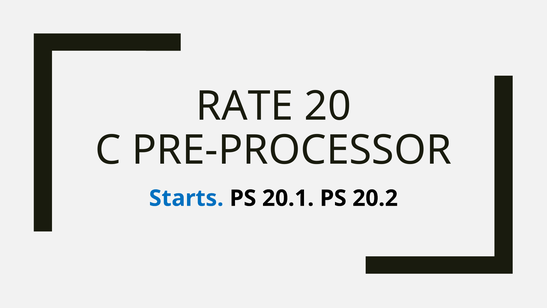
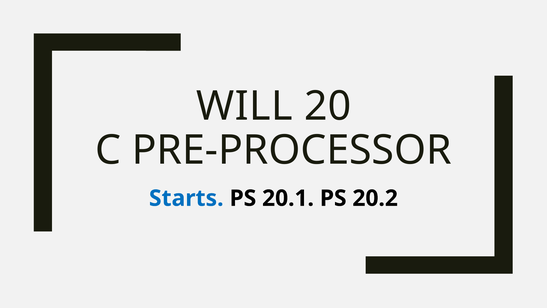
RATE: RATE -> WILL
